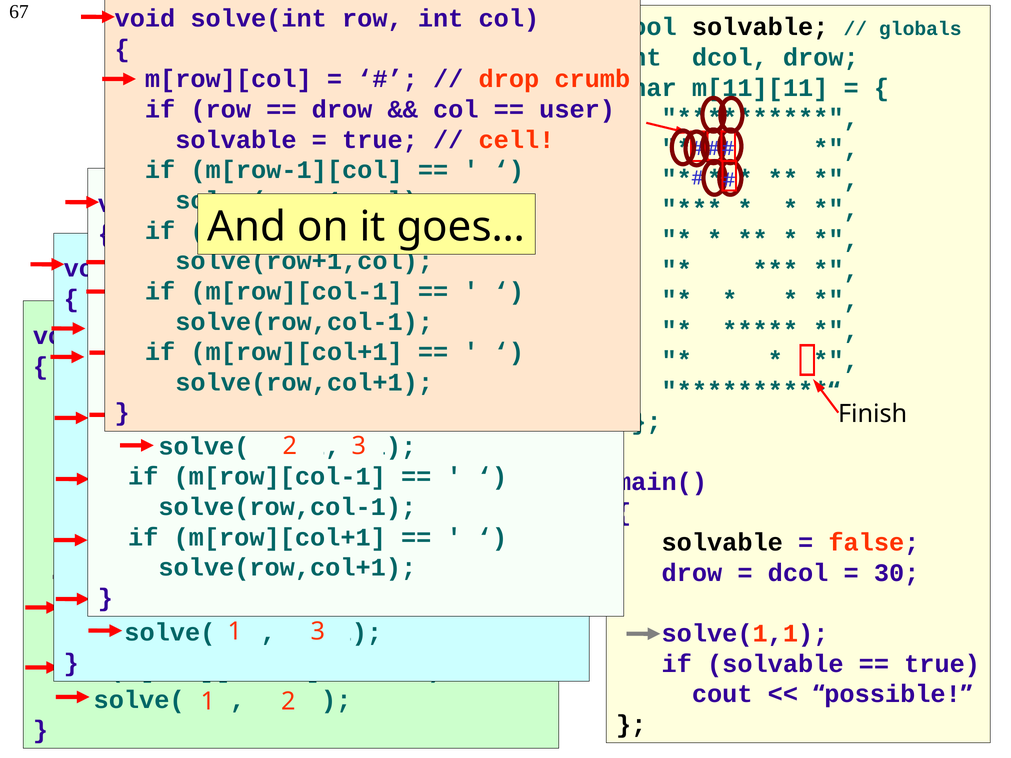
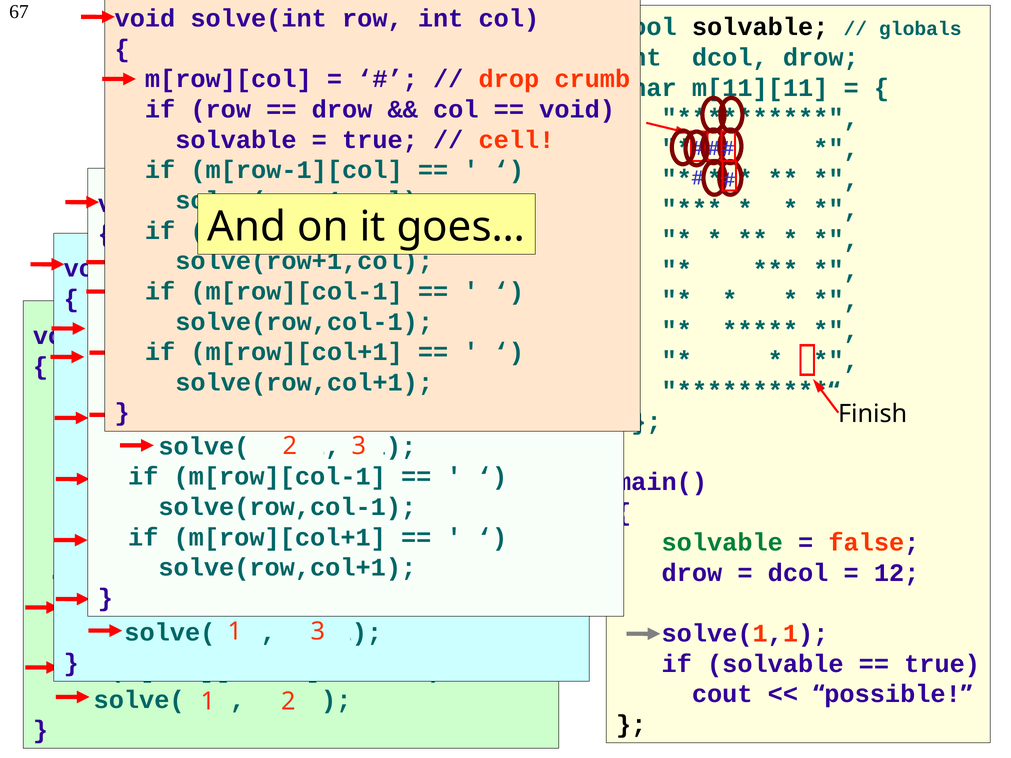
user at (577, 109): user -> void
solvable at (722, 543) colour: black -> green
30: 30 -> 12
